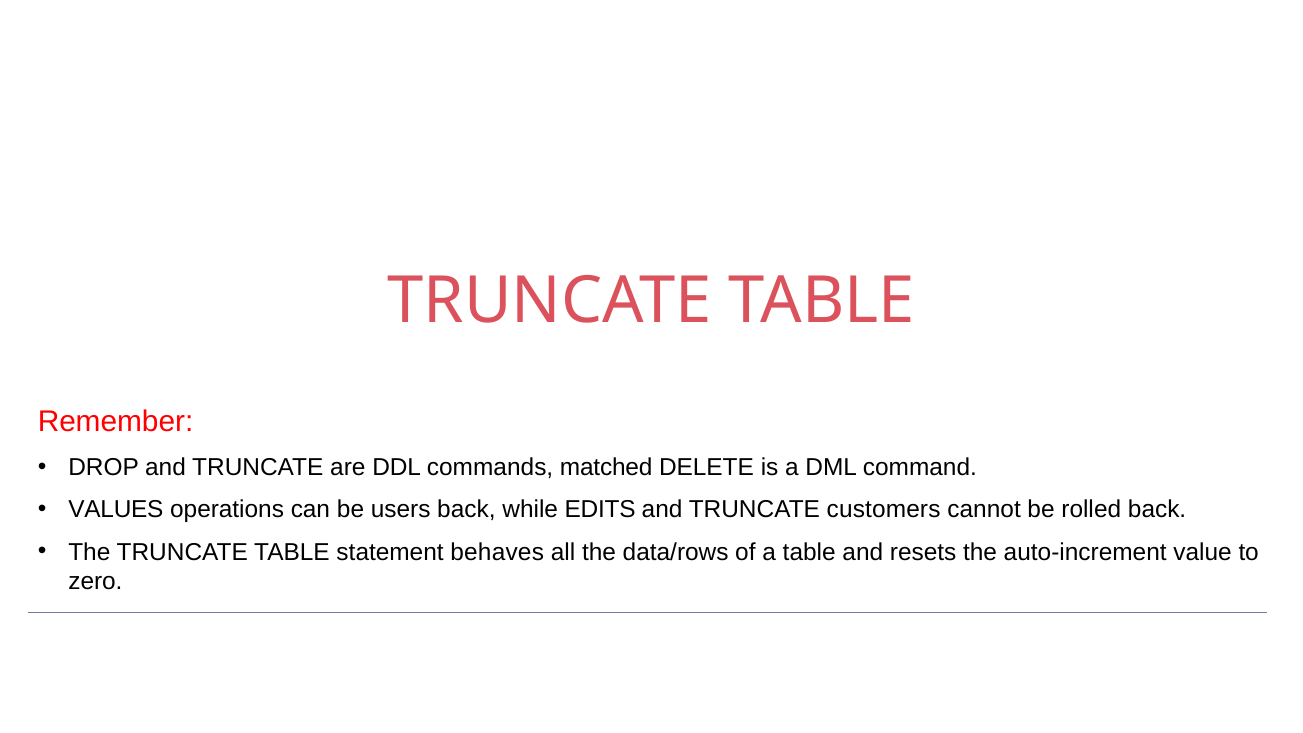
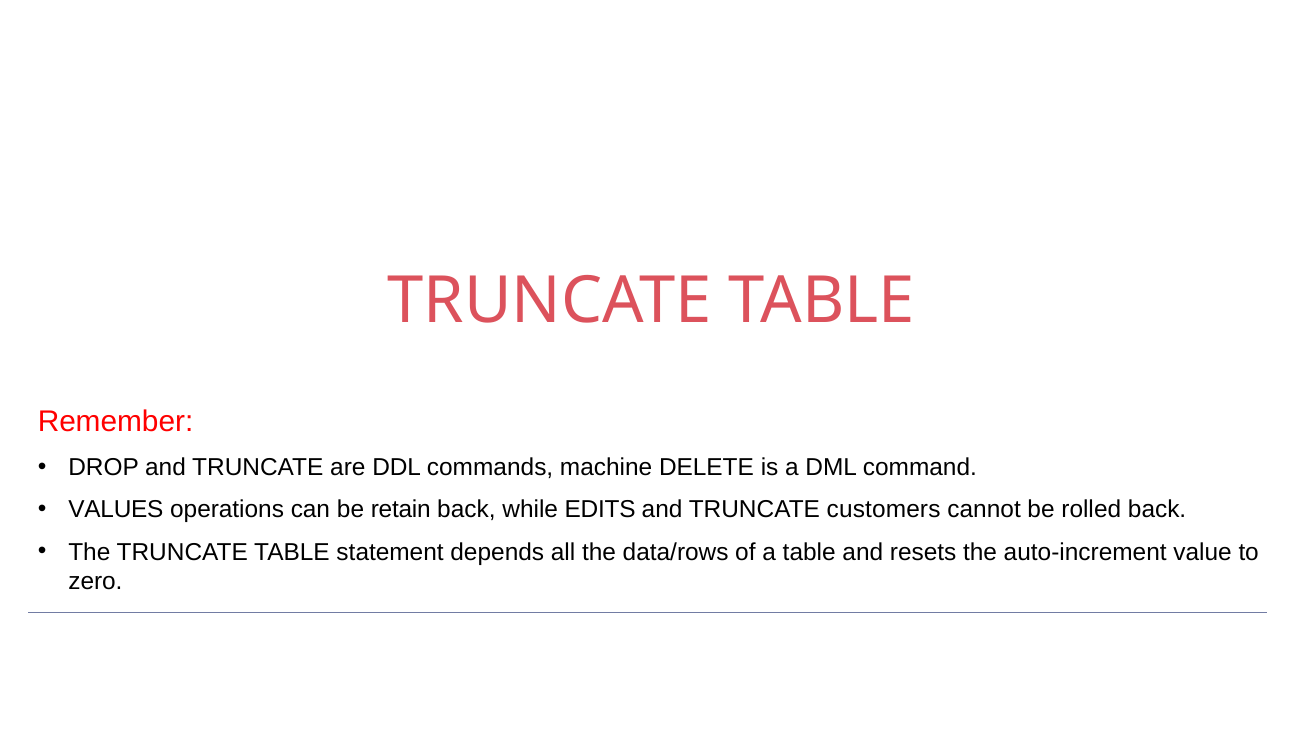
matched: matched -> machine
users: users -> retain
behaves: behaves -> depends
